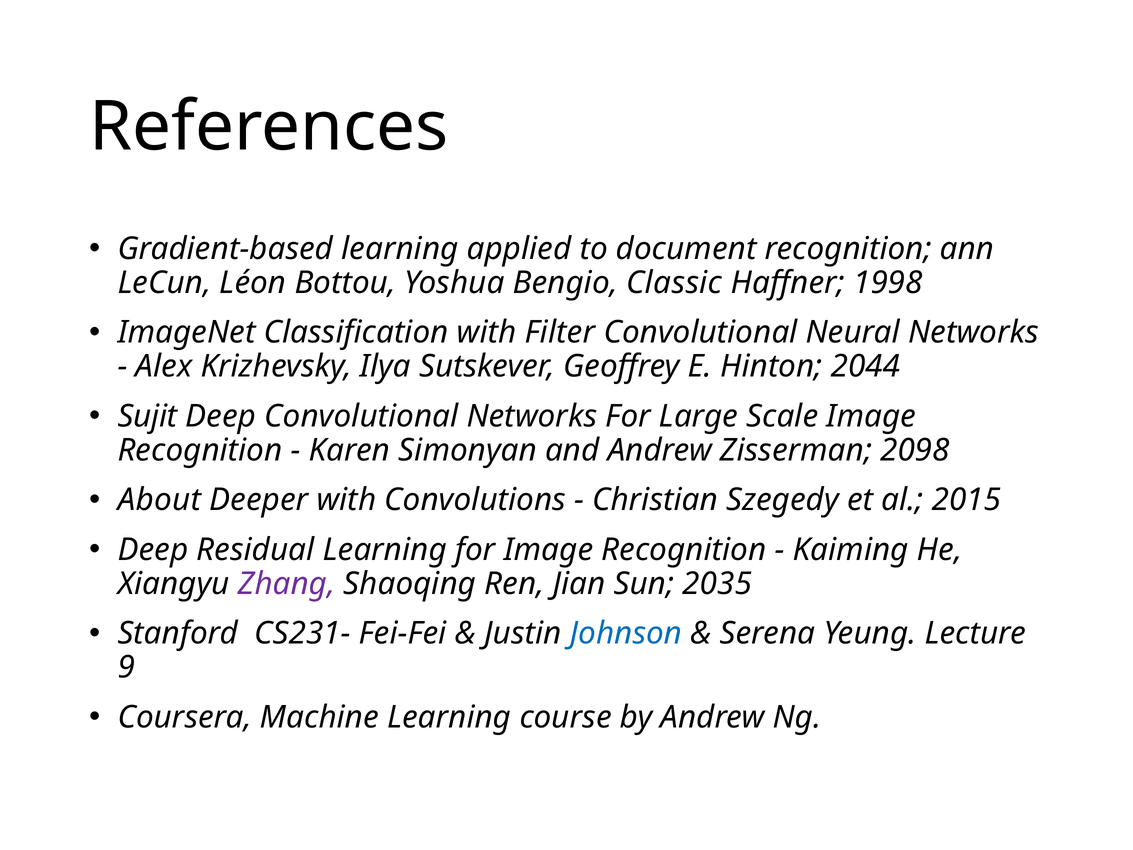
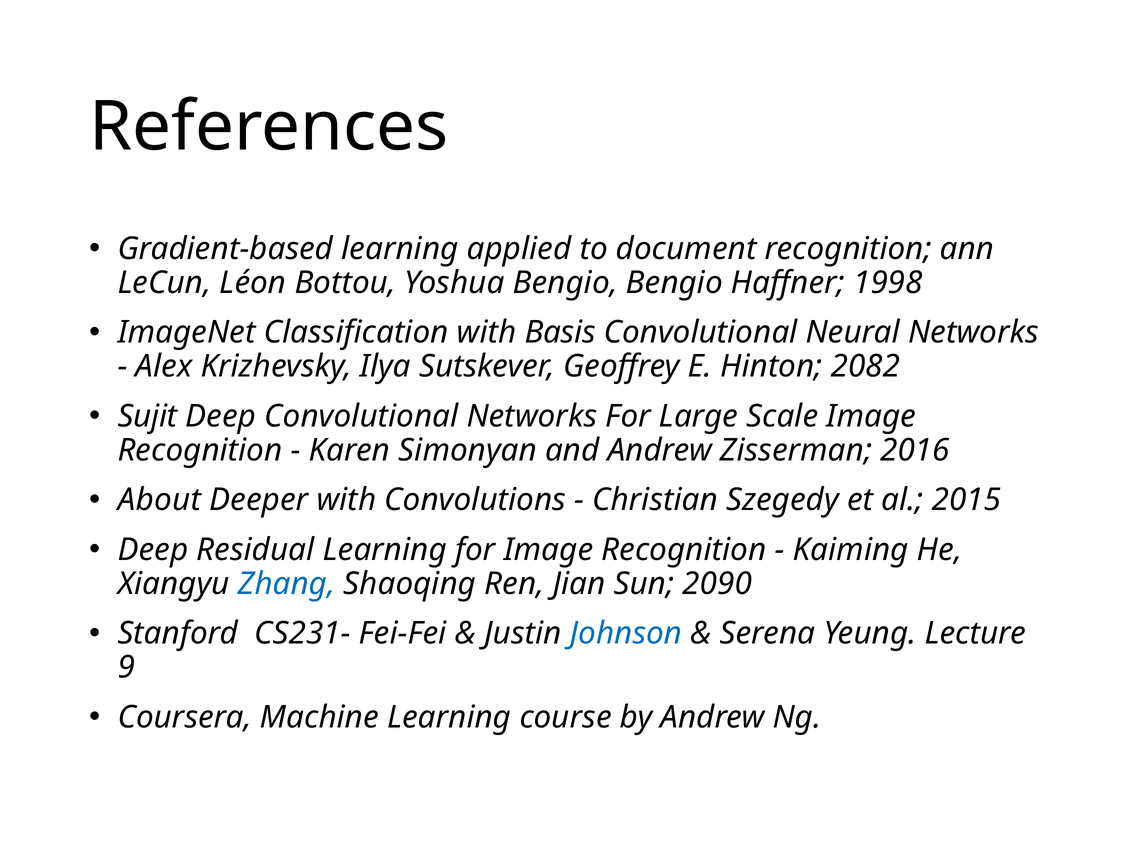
Bengio Classic: Classic -> Bengio
Filter: Filter -> Basis
2044: 2044 -> 2082
2098: 2098 -> 2016
Zhang colour: purple -> blue
2035: 2035 -> 2090
